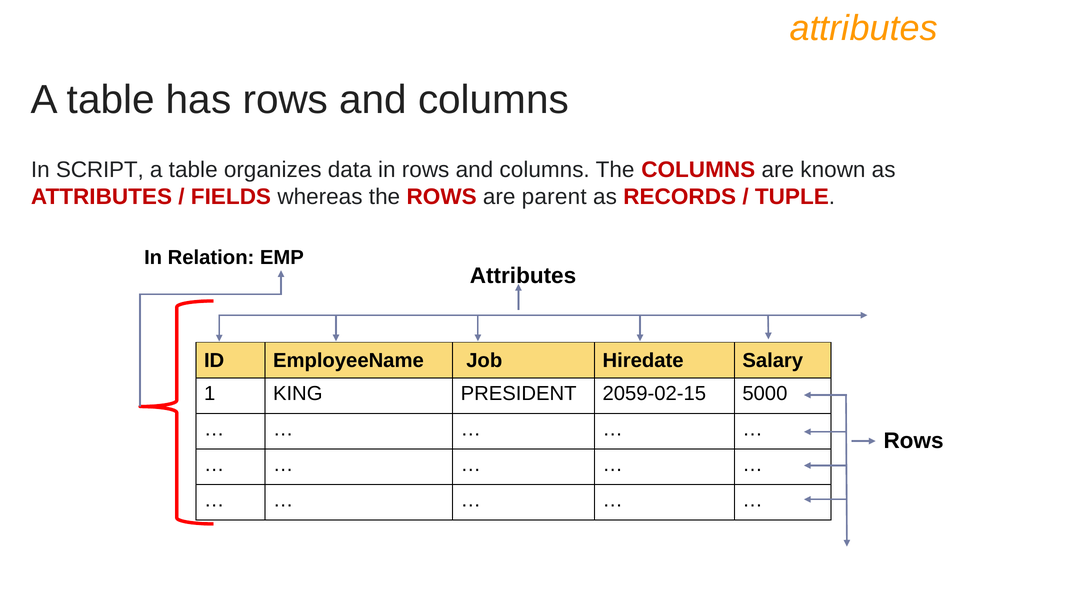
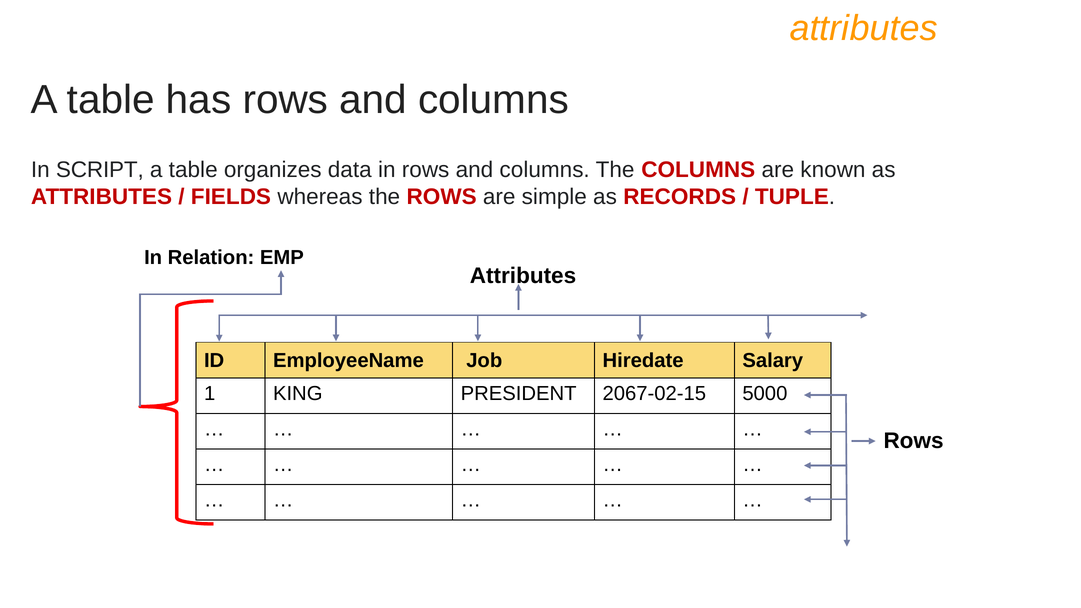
parent: parent -> simple
2059-02-15: 2059-02-15 -> 2067-02-15
